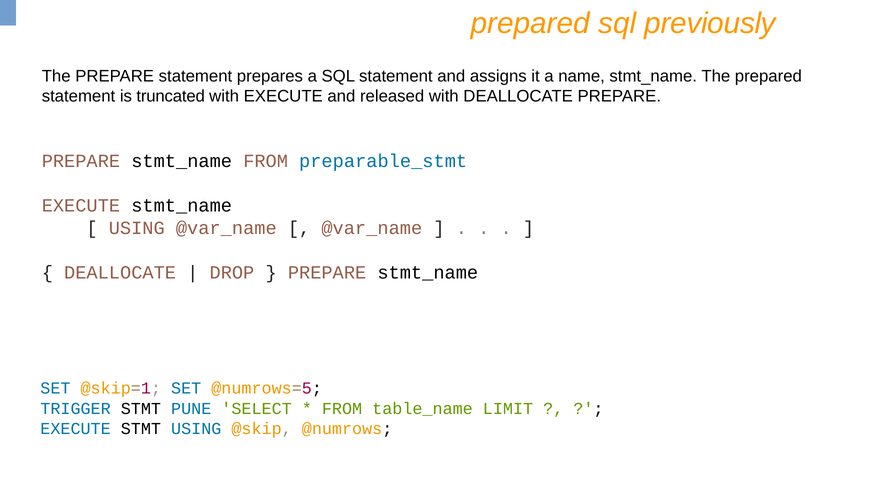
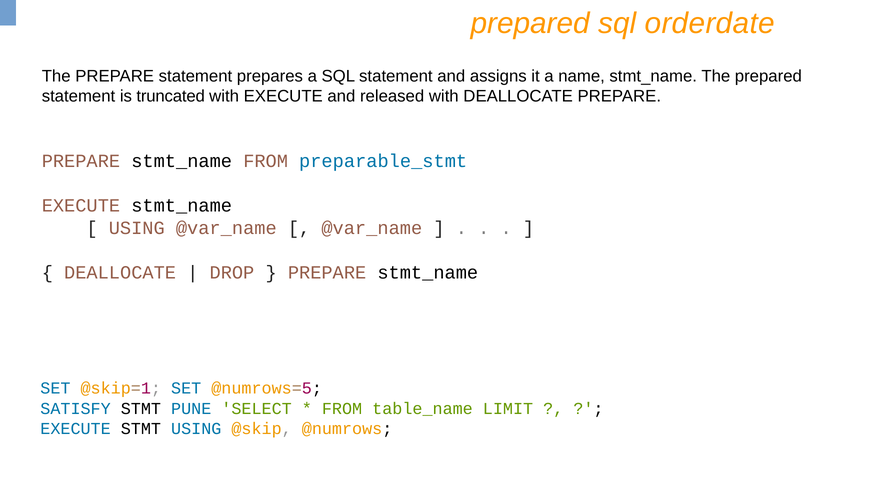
previously: previously -> orderdate
TRIGGER: TRIGGER -> SATISFY
